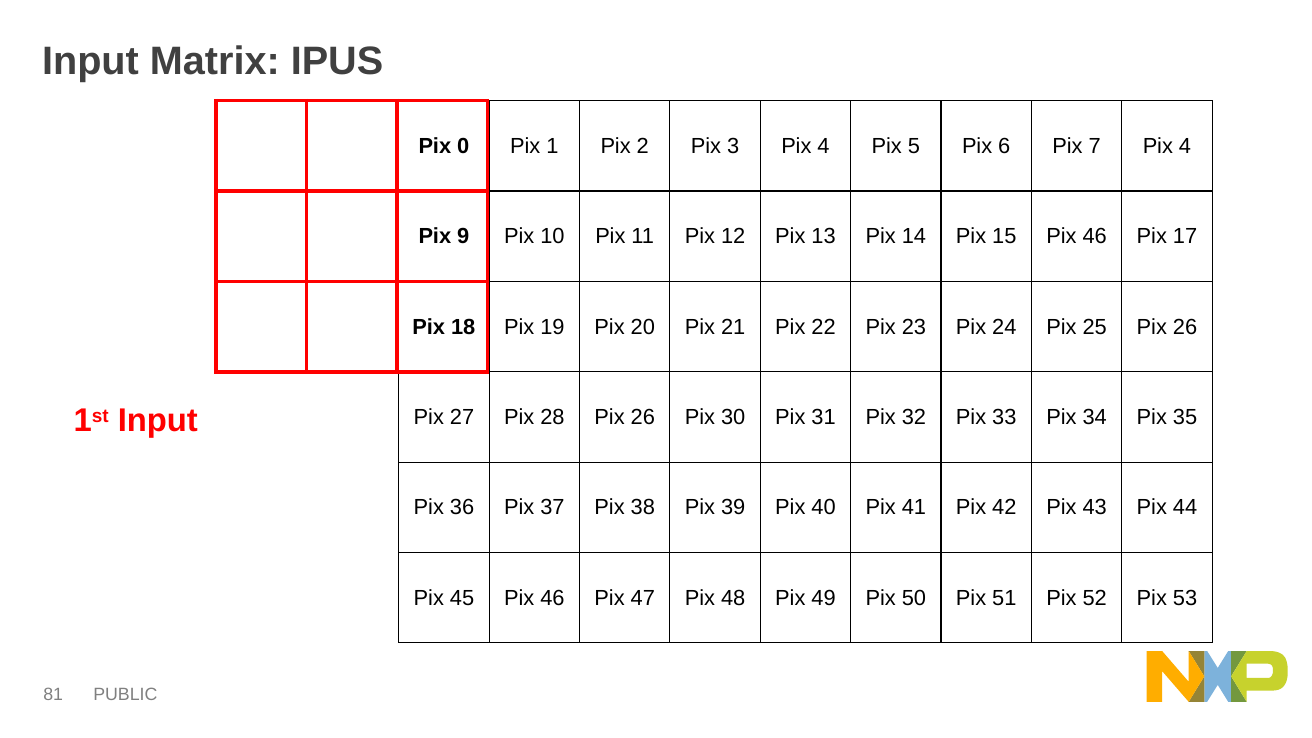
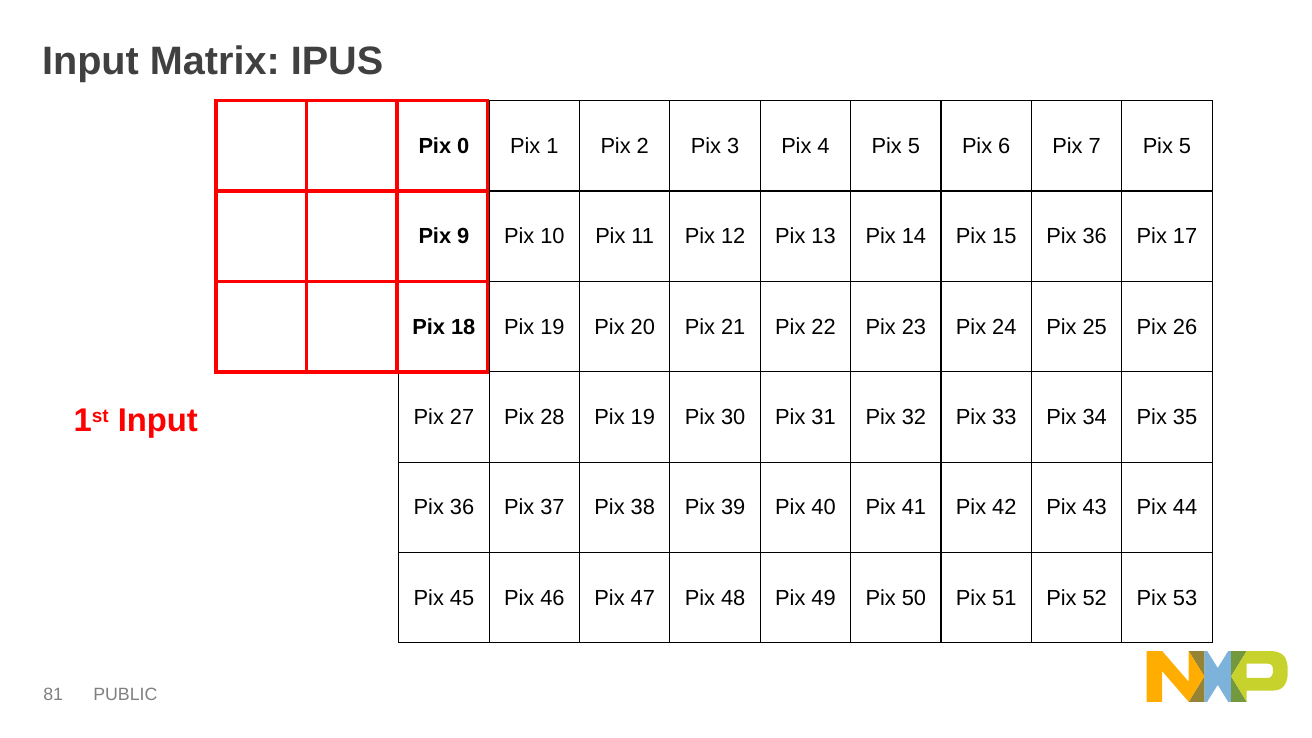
7 Pix 4: 4 -> 5
15 Pix 46: 46 -> 36
28 Pix 26: 26 -> 19
